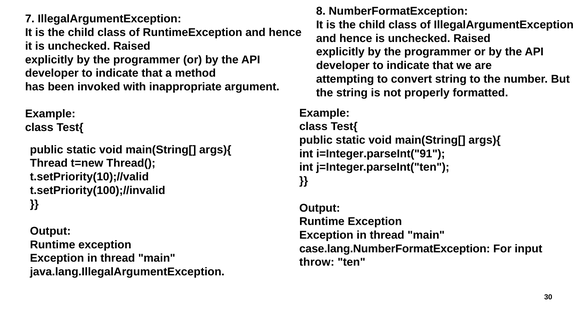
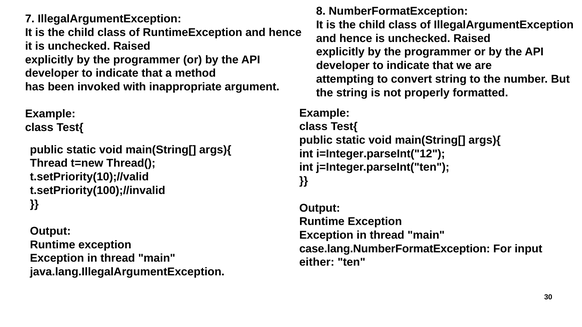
i=Integer.parseInt("91: i=Integer.parseInt("91 -> i=Integer.parseInt("12
throw: throw -> either
